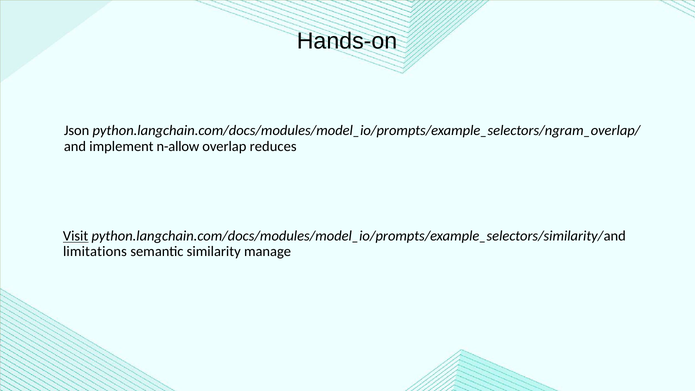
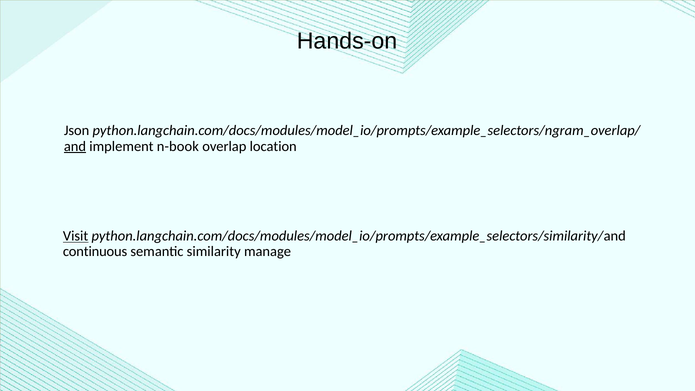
and underline: none -> present
n-allow: n-allow -> n-book
reduces: reduces -> location
limitations: limitations -> continuous
